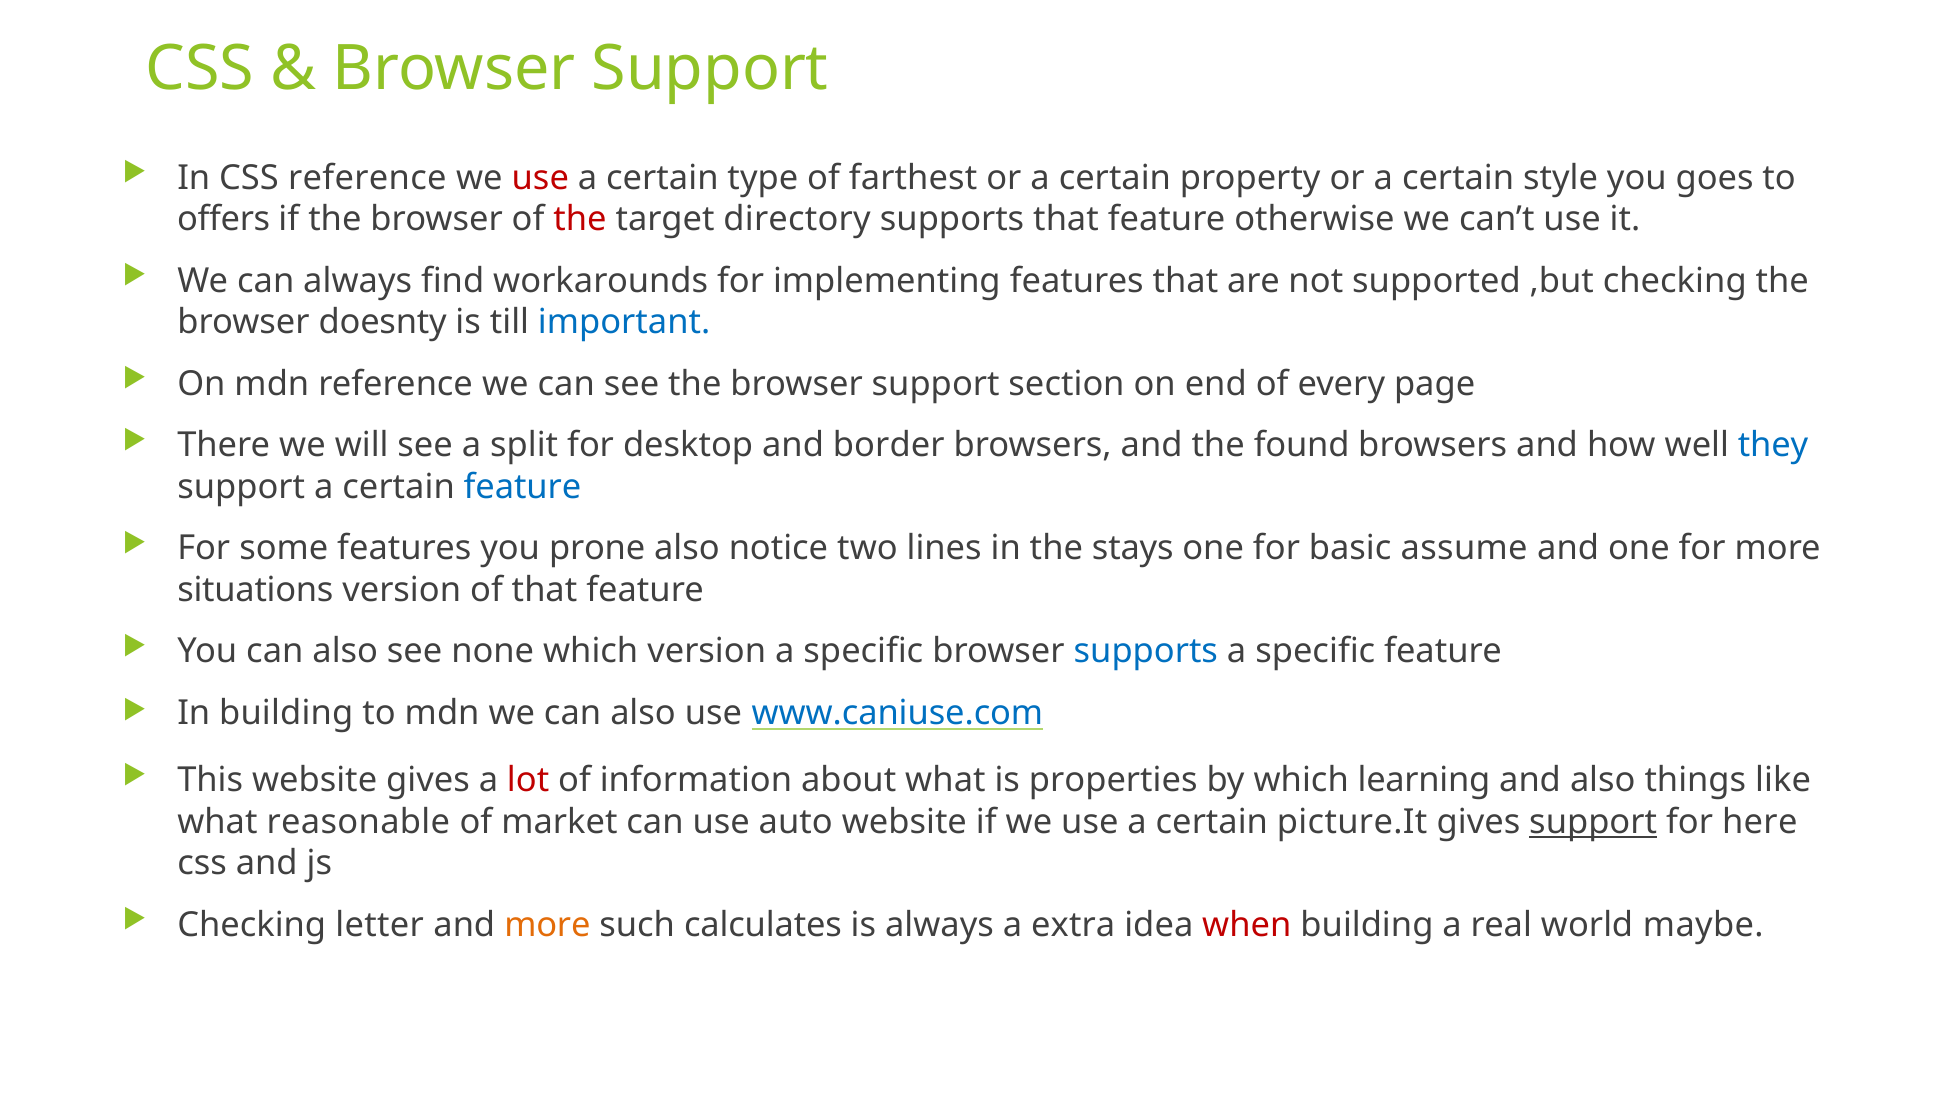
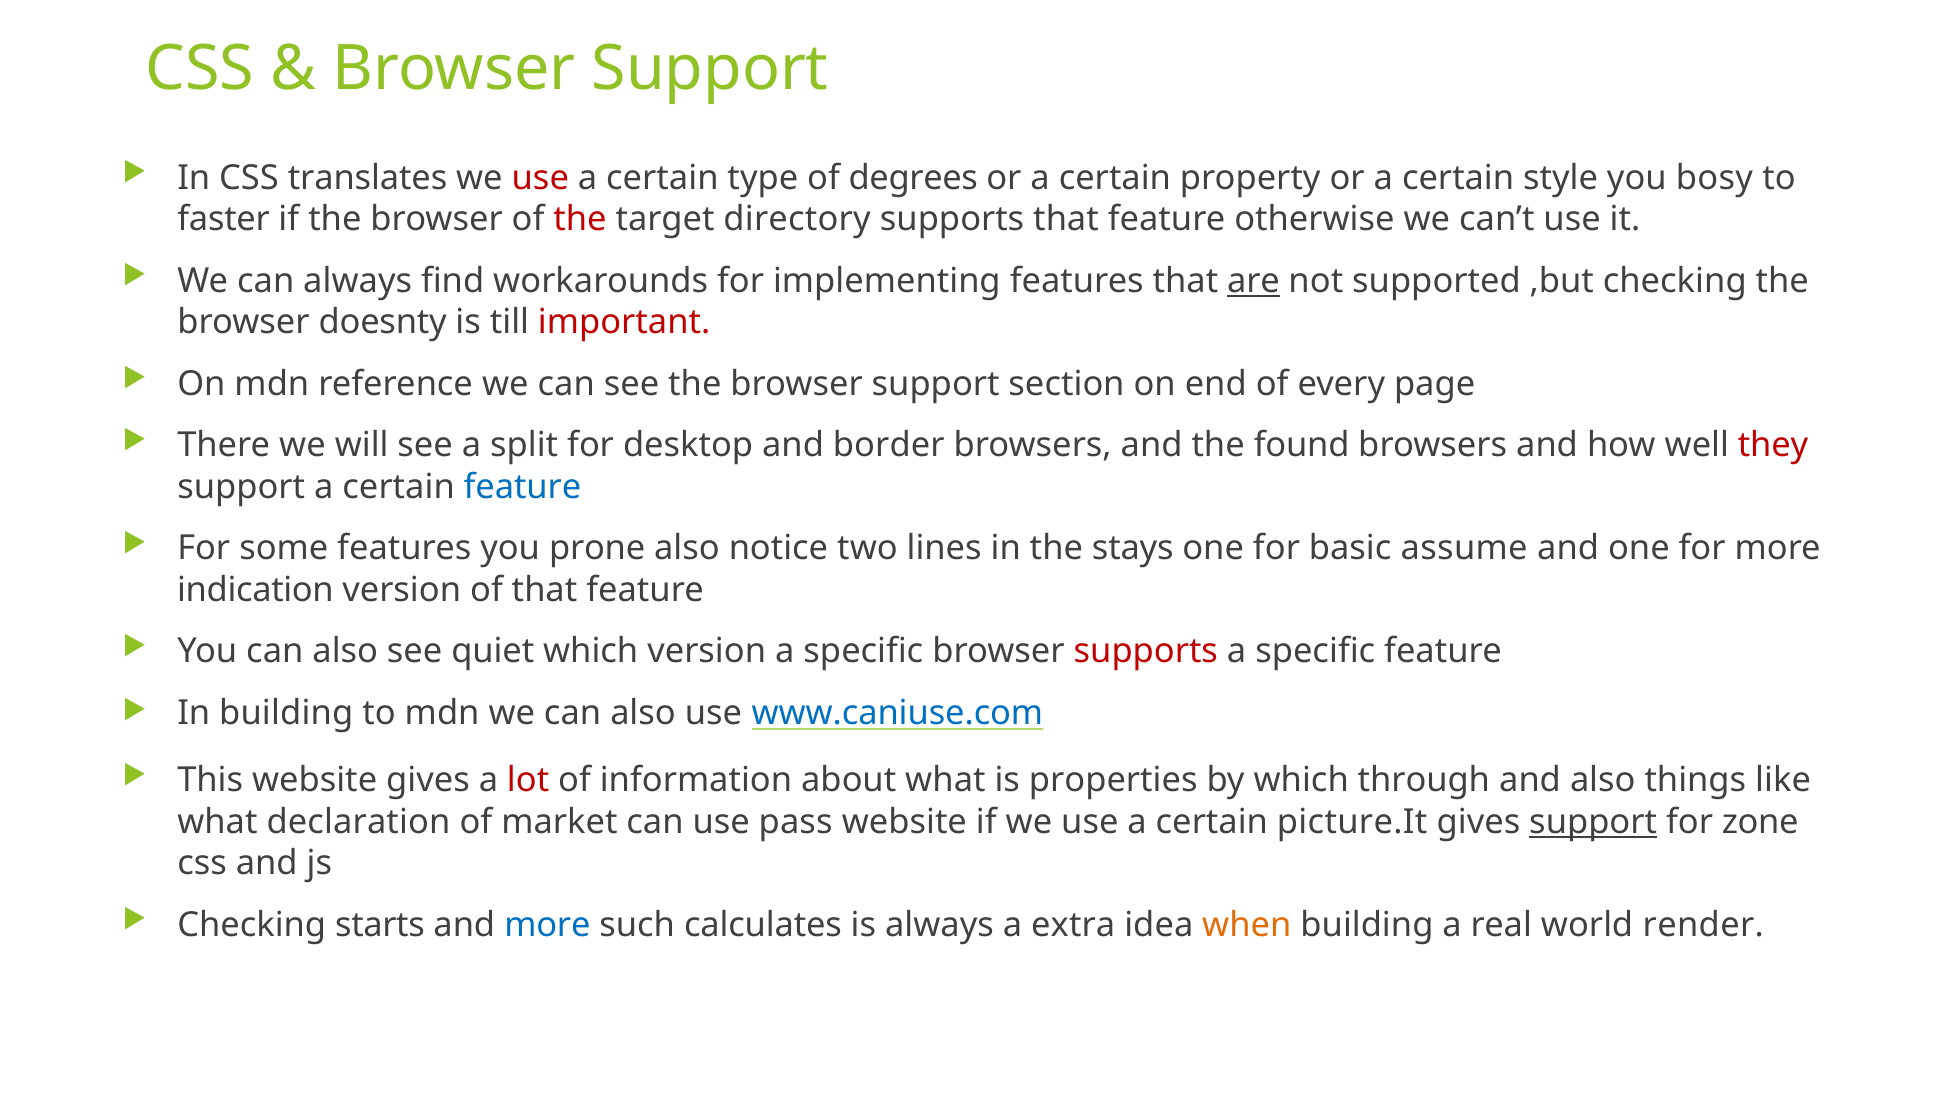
CSS reference: reference -> translates
farthest: farthest -> degrees
goes: goes -> bosy
offers: offers -> faster
are underline: none -> present
important colour: blue -> red
they colour: blue -> red
situations: situations -> indication
none: none -> quiet
supports at (1146, 651) colour: blue -> red
learning: learning -> through
reasonable: reasonable -> declaration
auto: auto -> pass
here: here -> zone
letter: letter -> starts
more at (547, 925) colour: orange -> blue
when colour: red -> orange
maybe: maybe -> render
